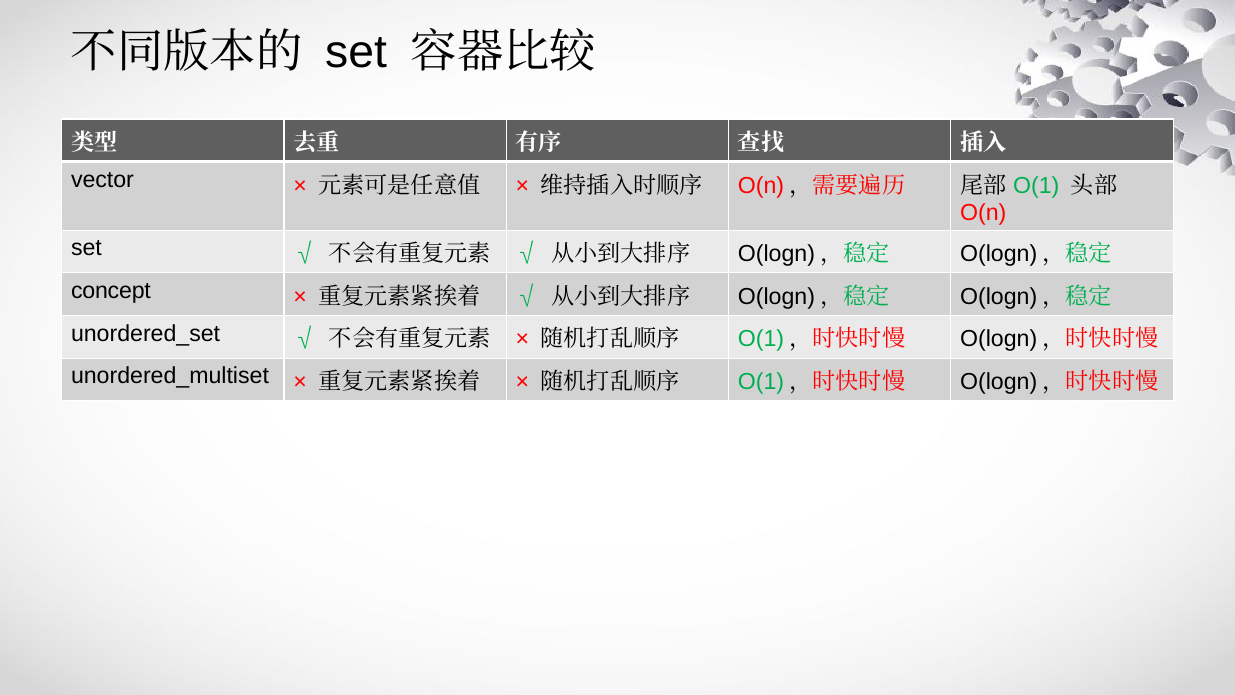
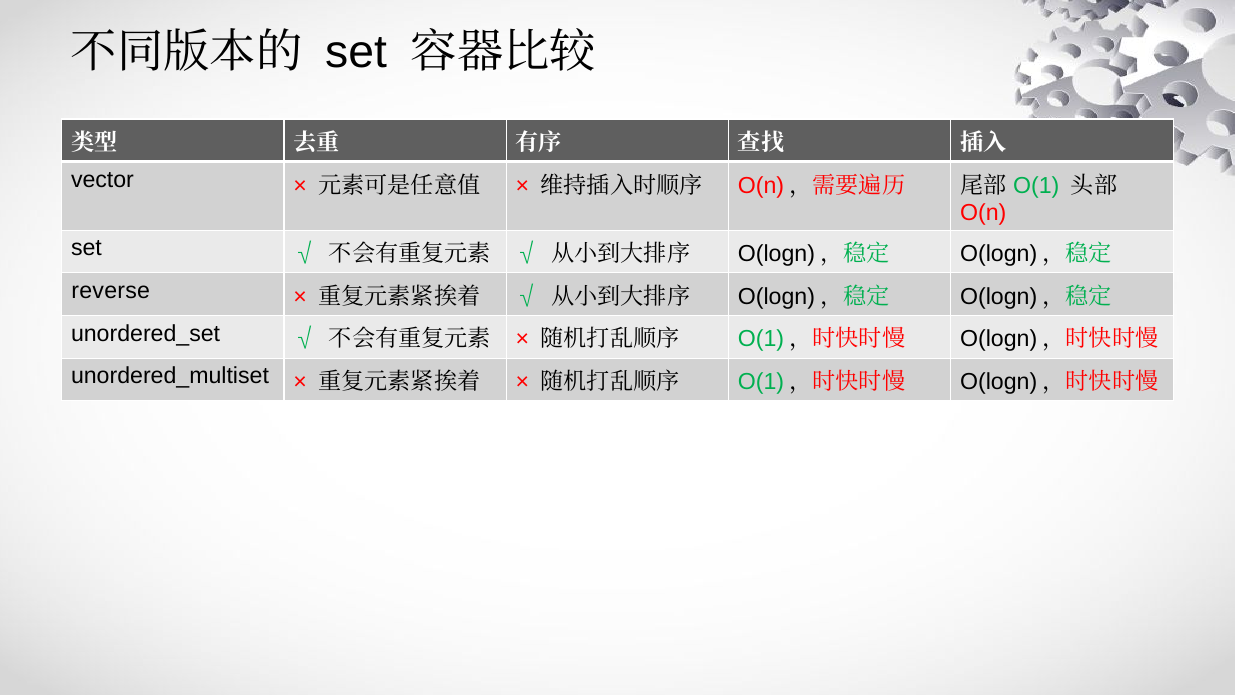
concept: concept -> reverse
